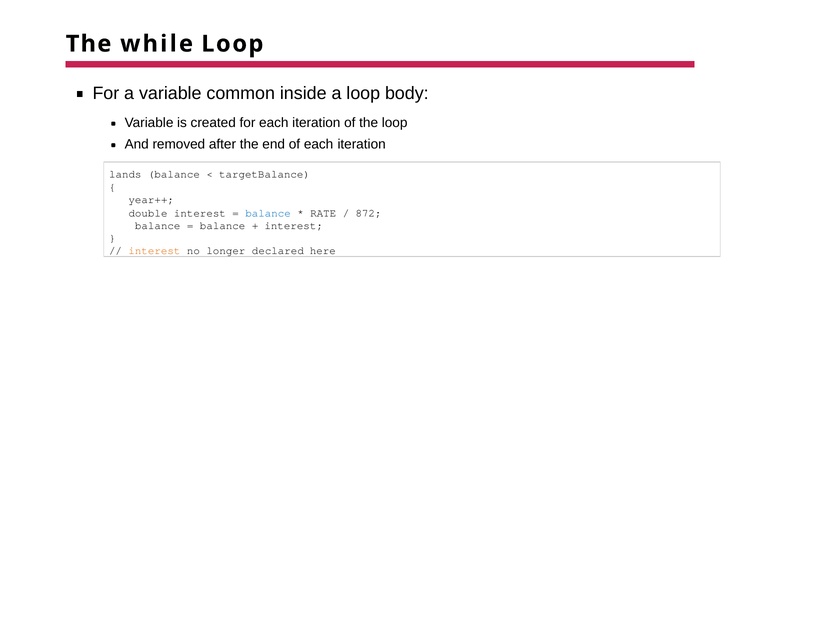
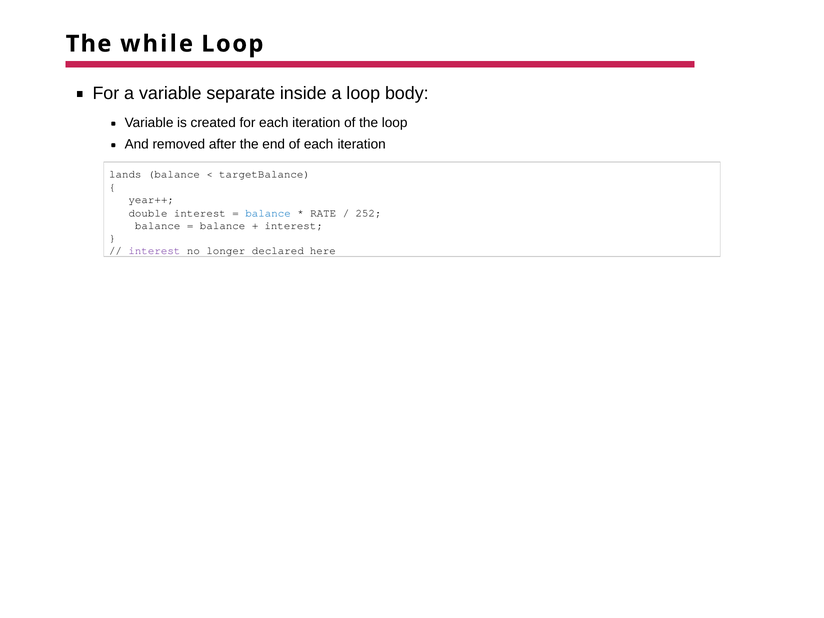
common: common -> separate
872: 872 -> 252
interest at (154, 251) colour: orange -> purple
